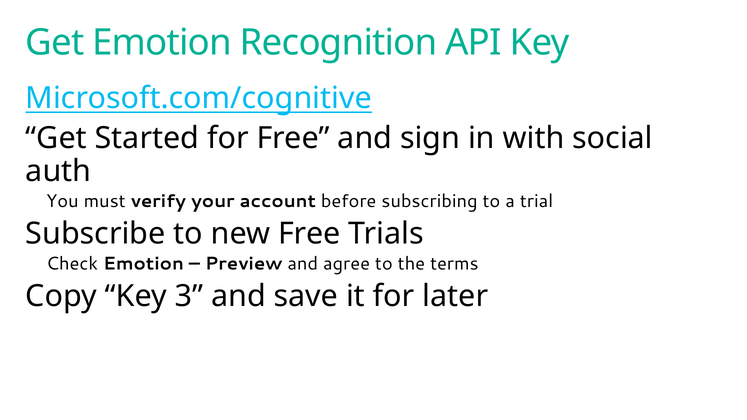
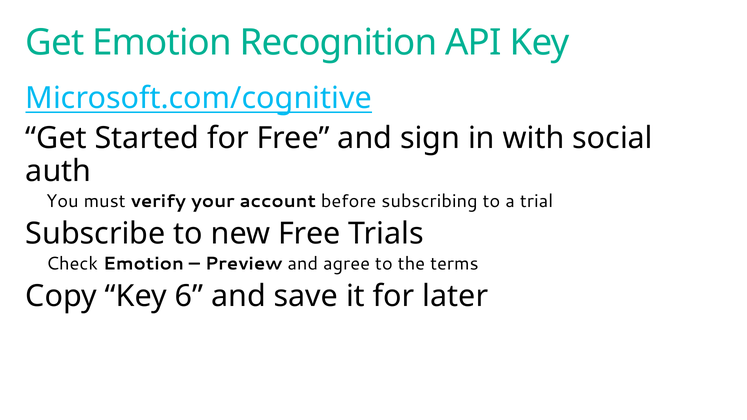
3: 3 -> 6
